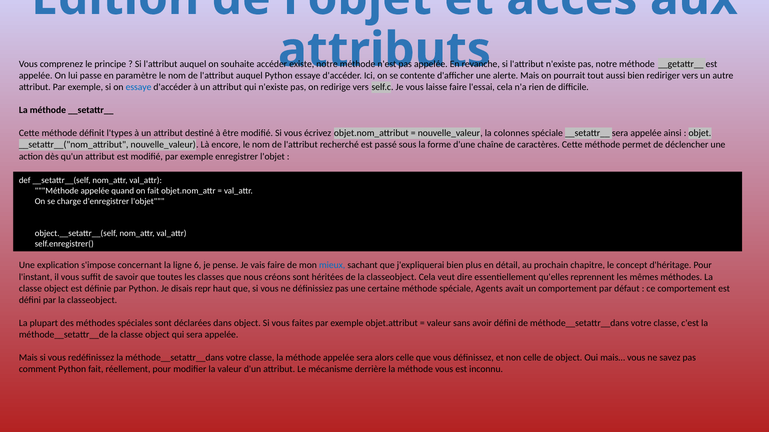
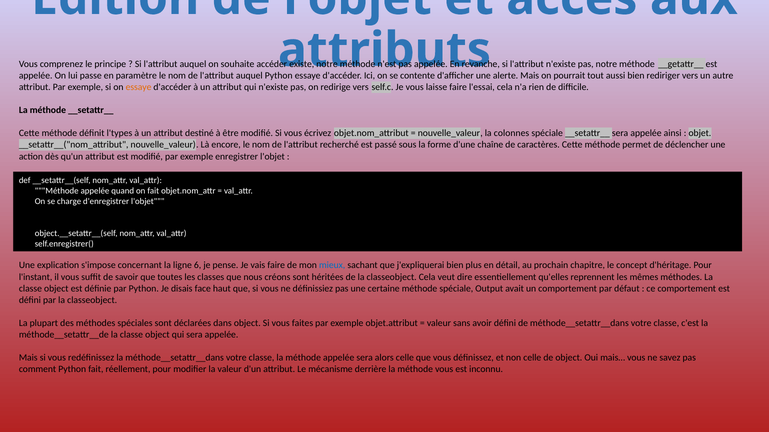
essaye at (139, 87) colour: blue -> orange
repr: repr -> face
Agents: Agents -> Output
